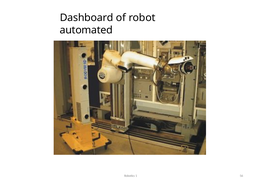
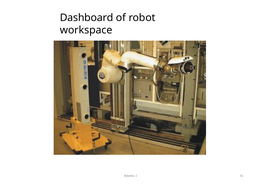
automated: automated -> workspace
